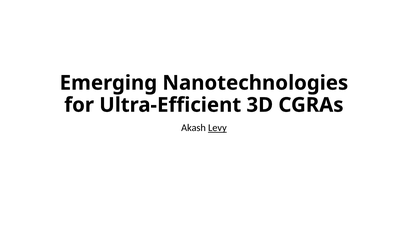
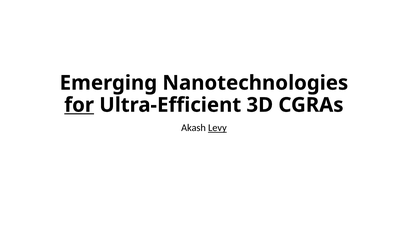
for underline: none -> present
